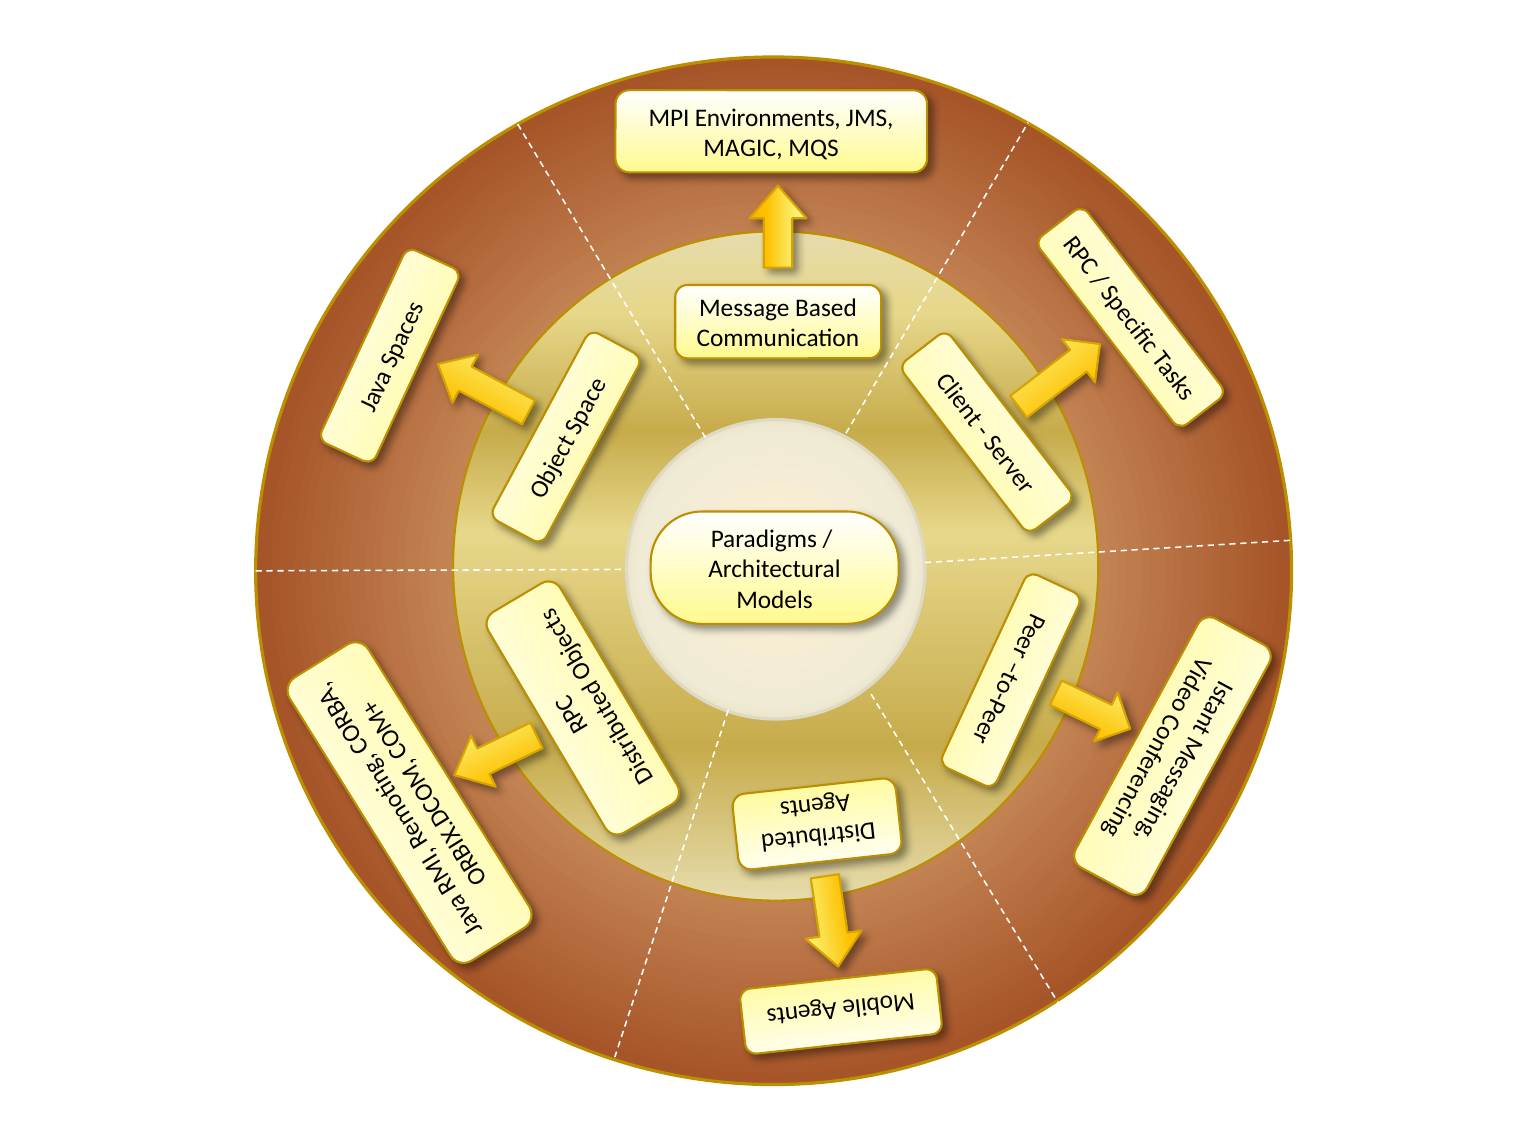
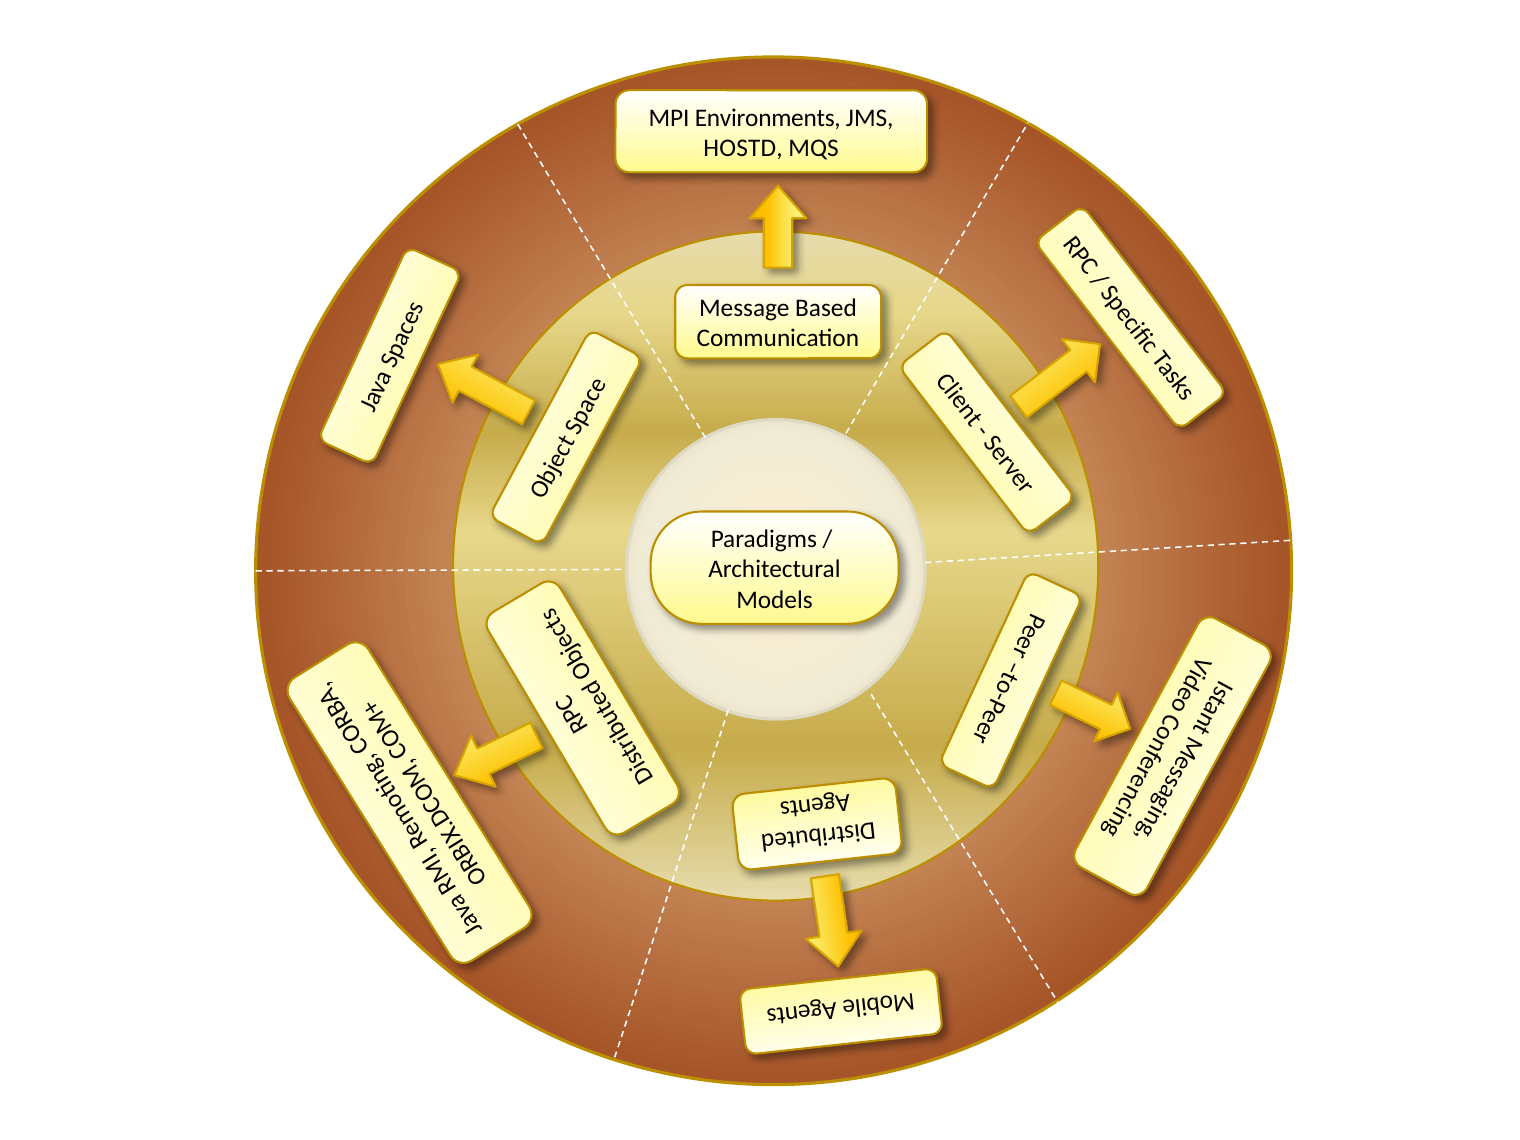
MAGIC: MAGIC -> HOSTD
